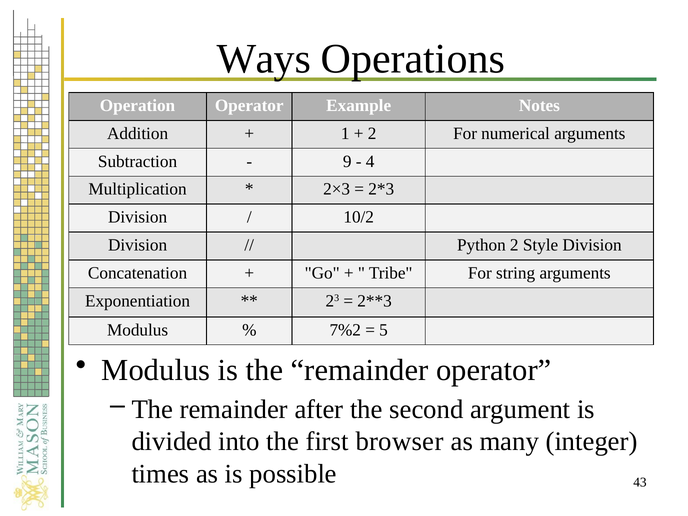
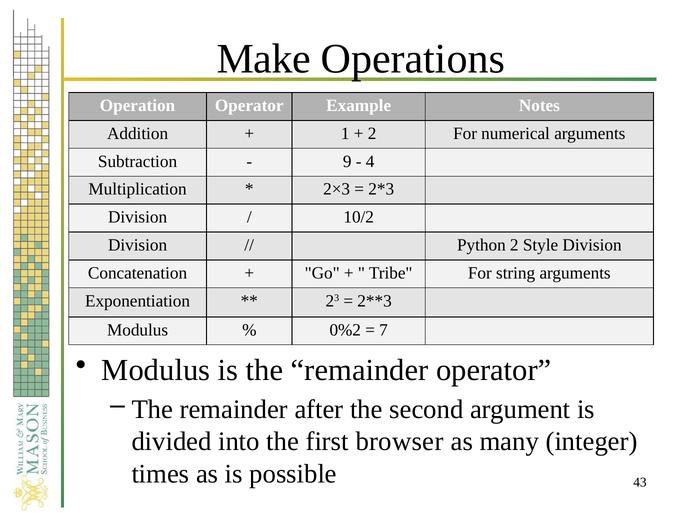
Ways: Ways -> Make
7%2: 7%2 -> 0%2
5: 5 -> 7
